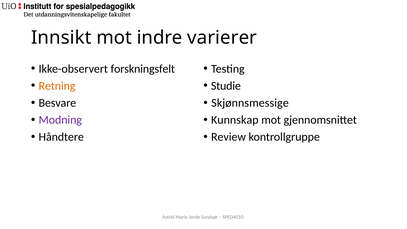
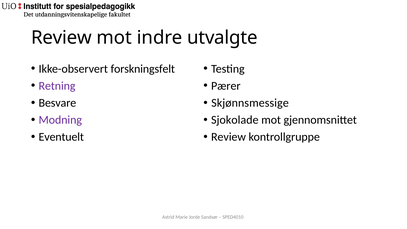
Innsikt at (61, 38): Innsikt -> Review
varierer: varierer -> utvalgte
Retning colour: orange -> purple
Studie: Studie -> Pærer
Kunnskap: Kunnskap -> Sjokolade
Håndtere: Håndtere -> Eventuelt
